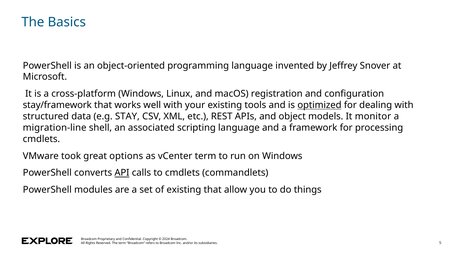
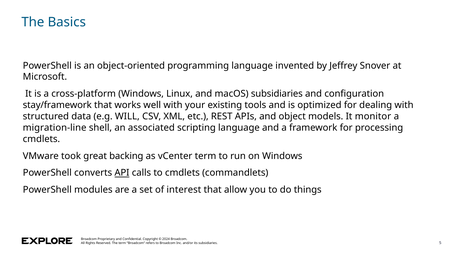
macOS registration: registration -> subsidiaries
optimized underline: present -> none
STAY: STAY -> WILL
options: options -> backing
of existing: existing -> interest
